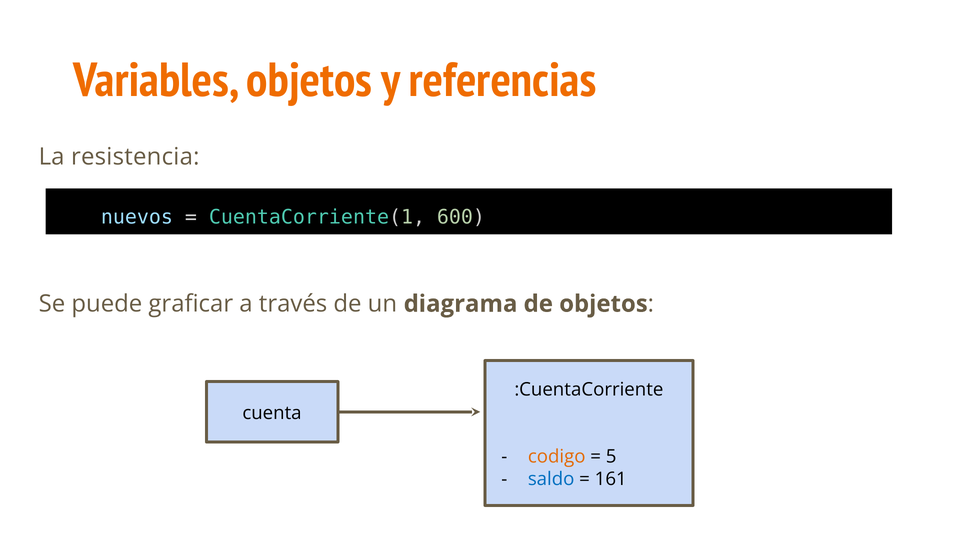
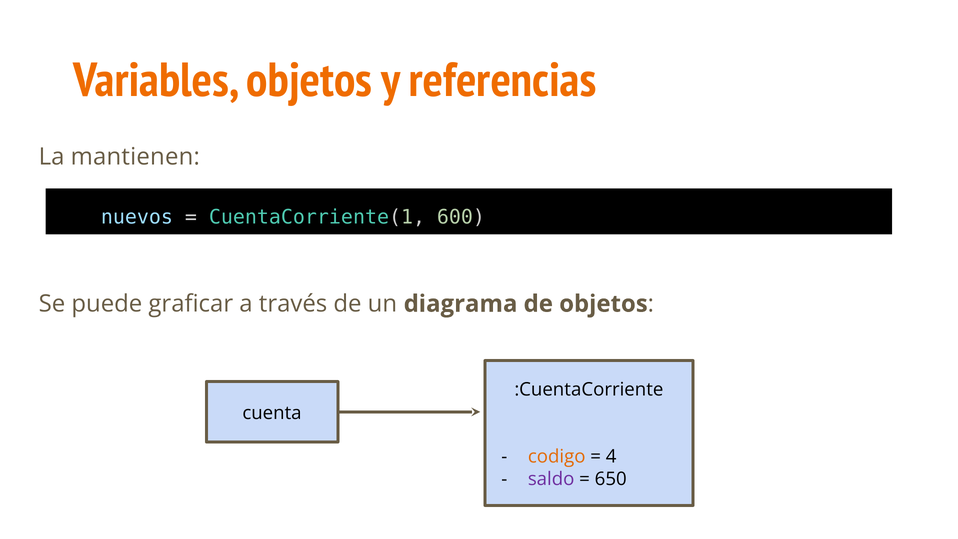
resistencia: resistencia -> mantienen
5: 5 -> 4
saldo colour: blue -> purple
161: 161 -> 650
